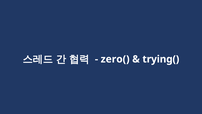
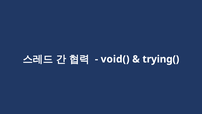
zero(: zero( -> void(
